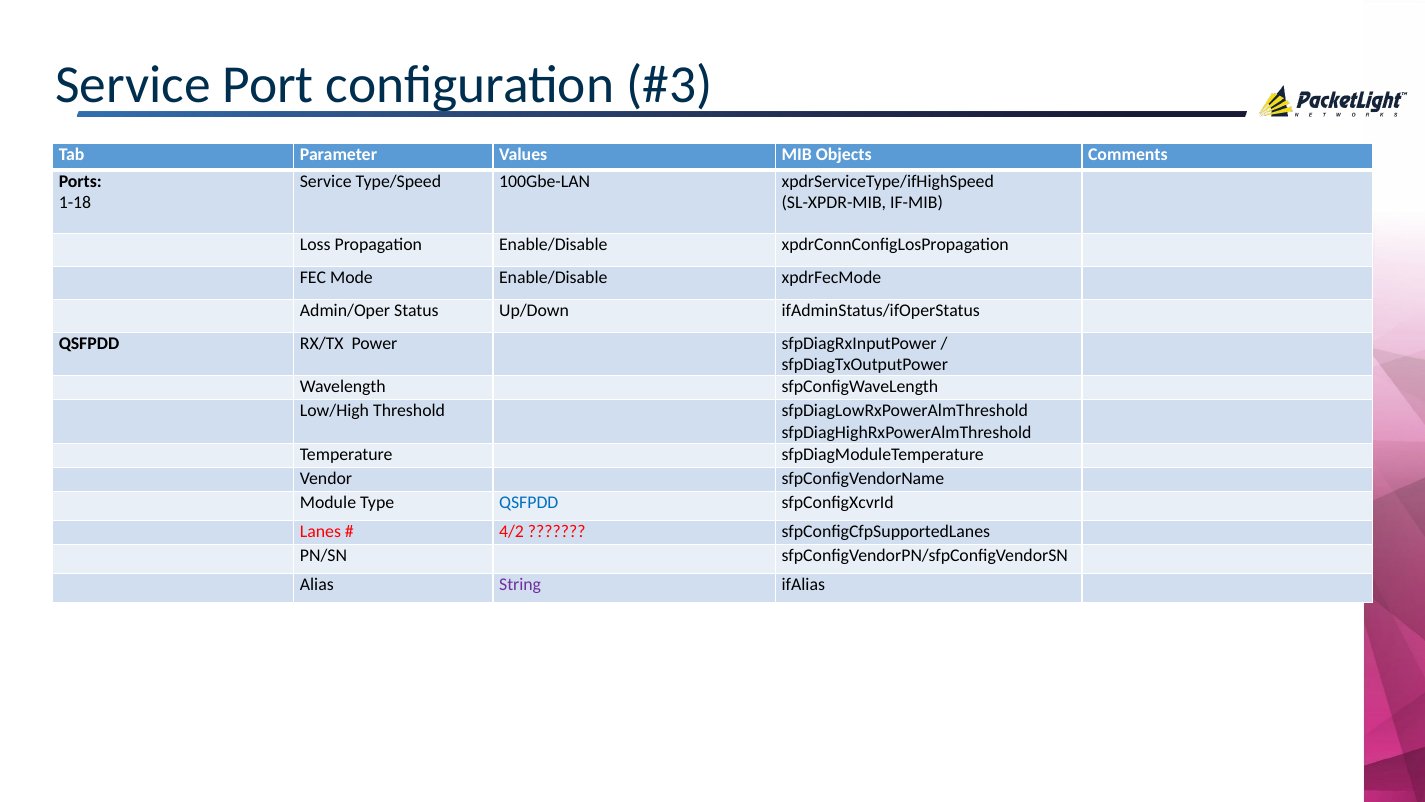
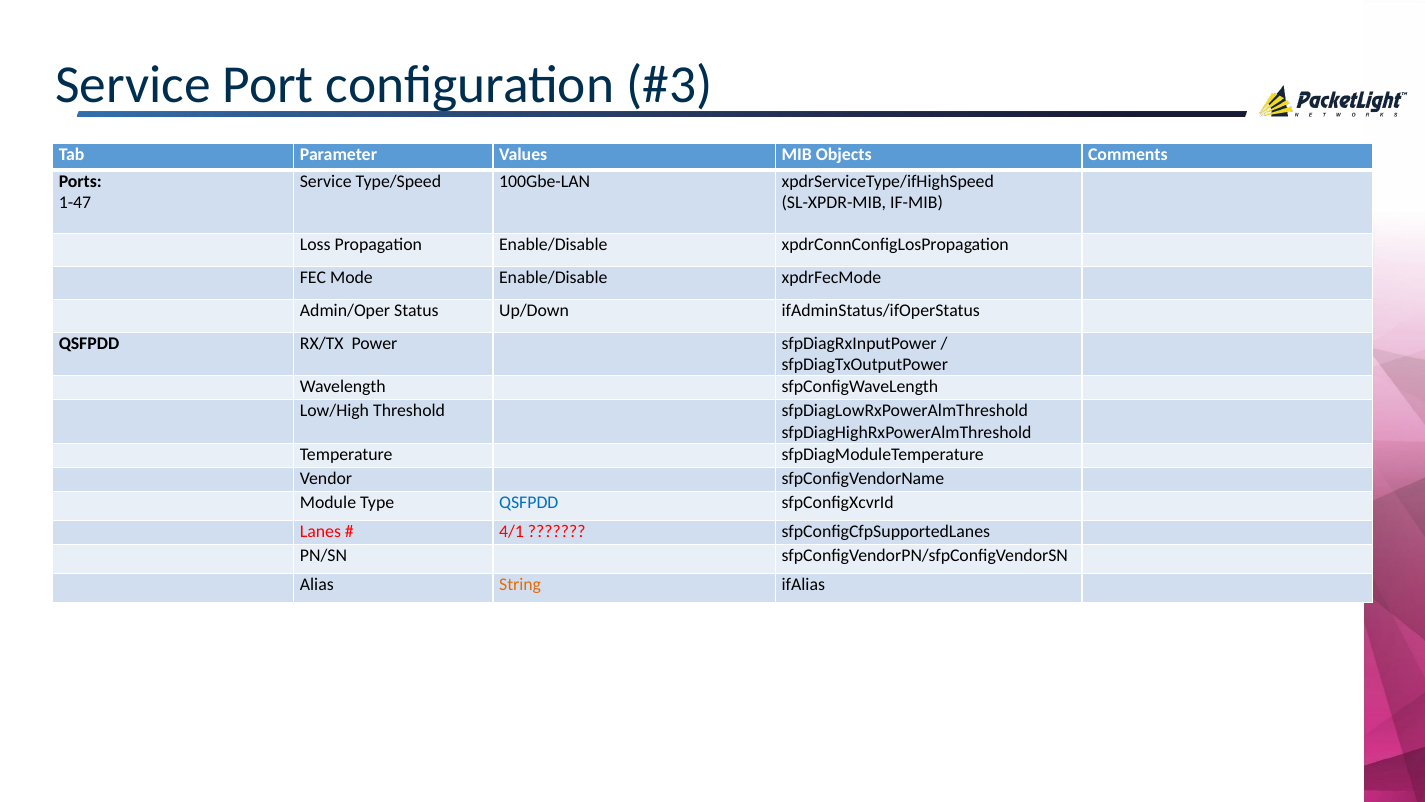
1-18: 1-18 -> 1-47
4/2: 4/2 -> 4/1
String colour: purple -> orange
